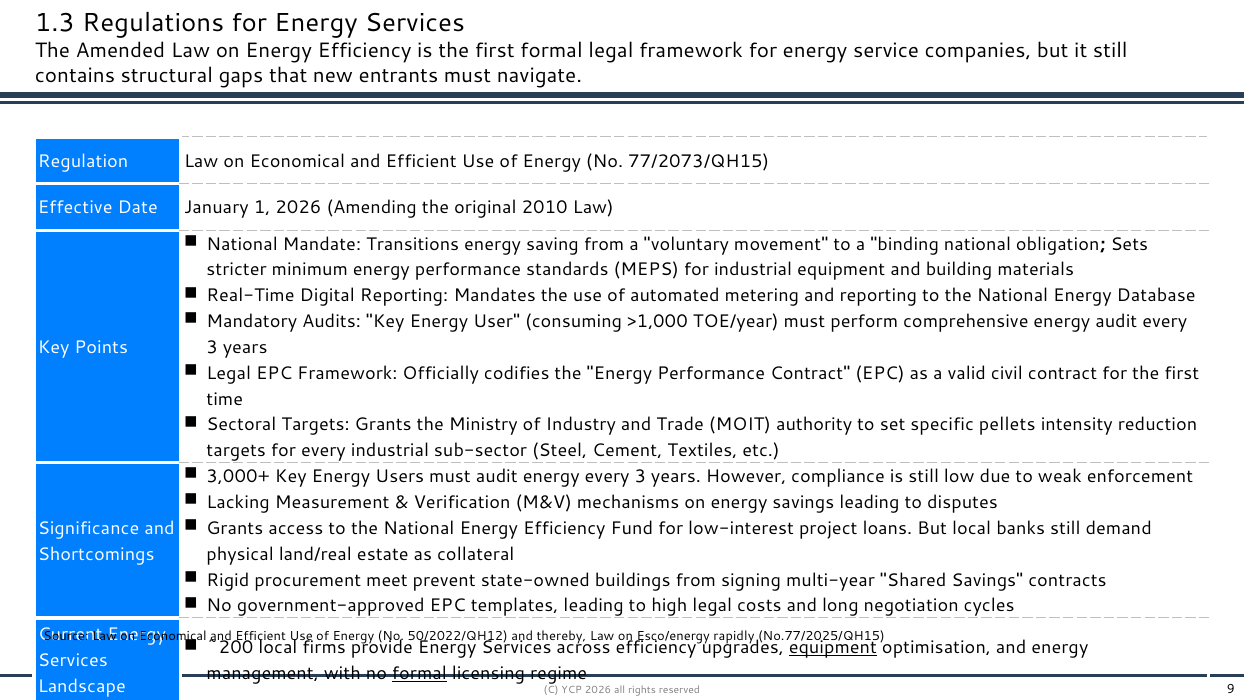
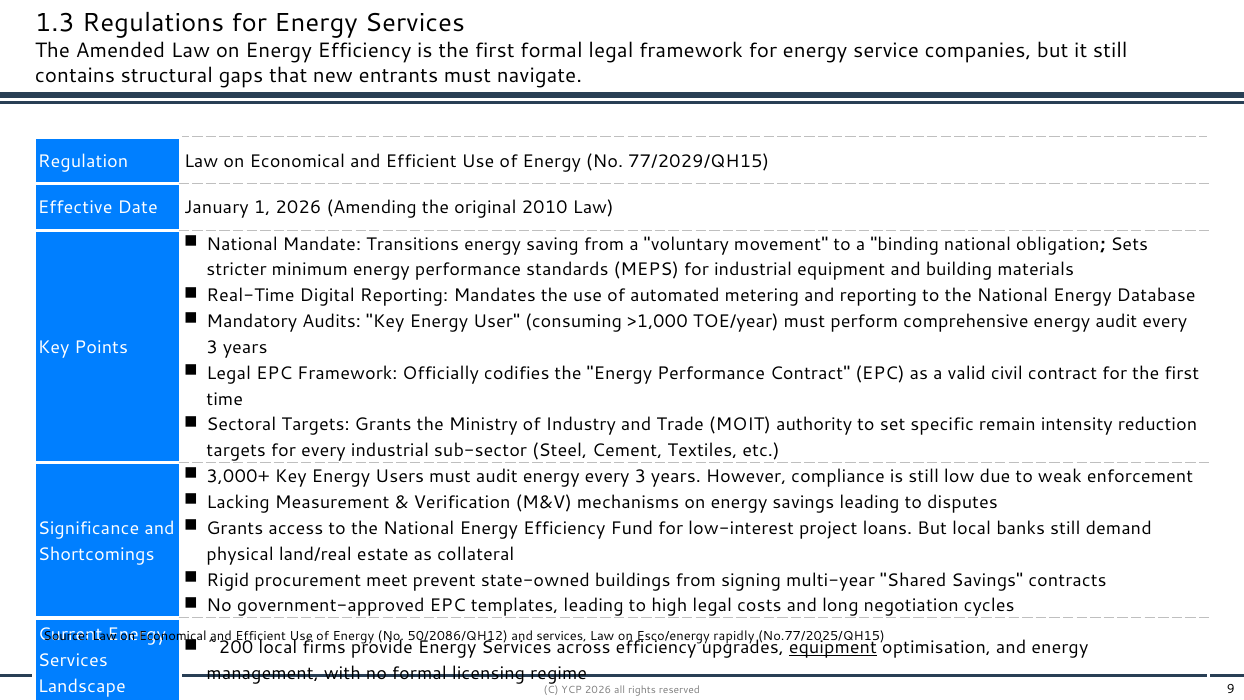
77/2073/QH15: 77/2073/QH15 -> 77/2029/QH15
pellets: pellets -> remain
50/2022/QH12: 50/2022/QH12 -> 50/2086/QH12
and thereby: thereby -> services
formal at (419, 673) underline: present -> none
